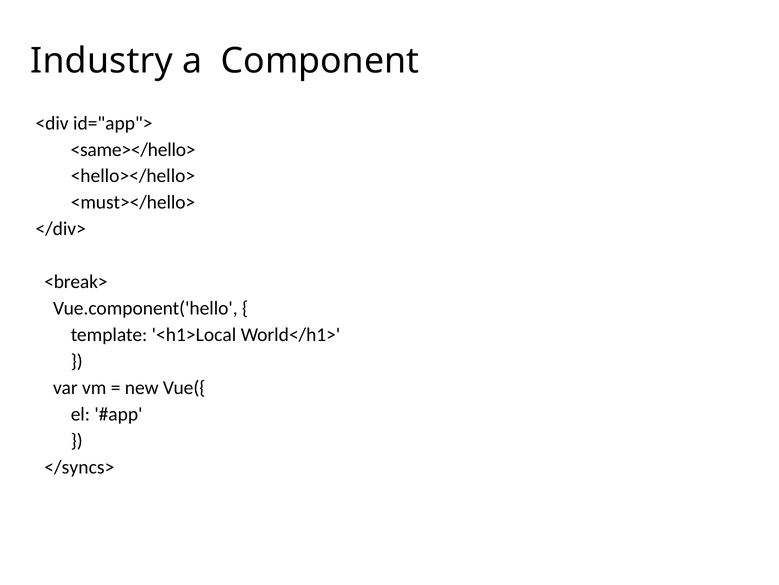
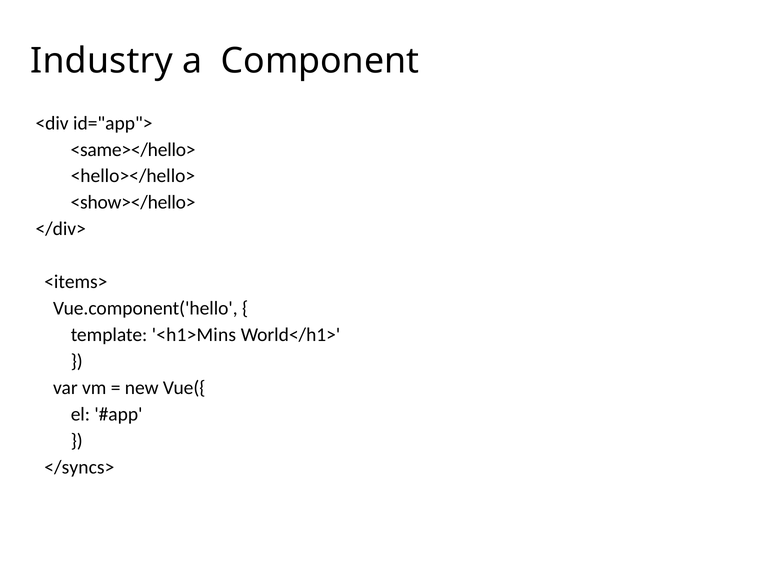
<must></hello>: <must></hello> -> <show></hello>
<break>: <break> -> <items>
<h1>Local: <h1>Local -> <h1>Mins
